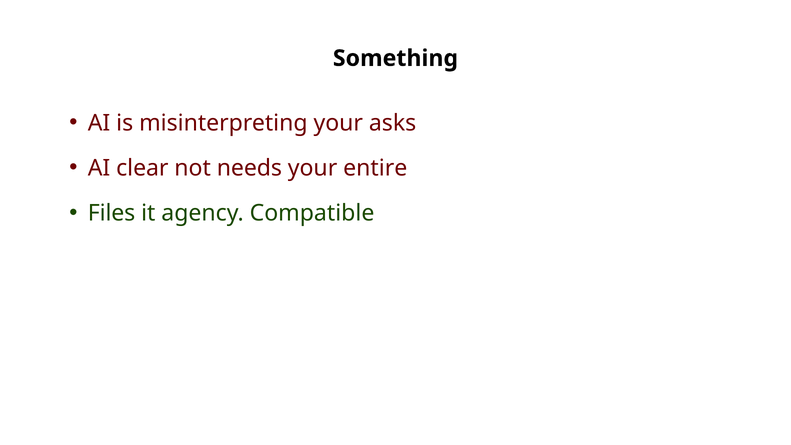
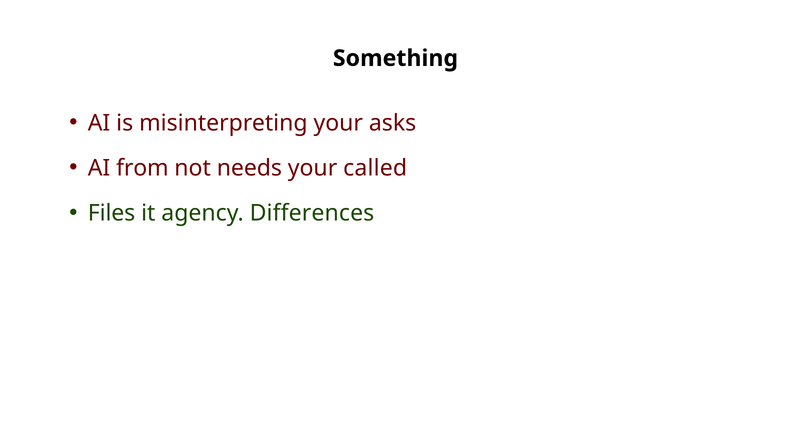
clear: clear -> from
entire: entire -> called
Compatible: Compatible -> Differences
